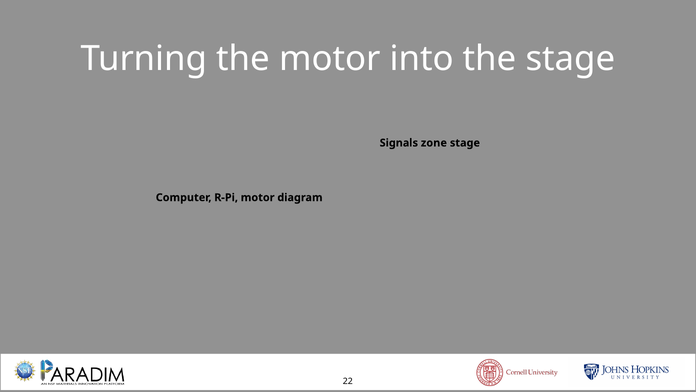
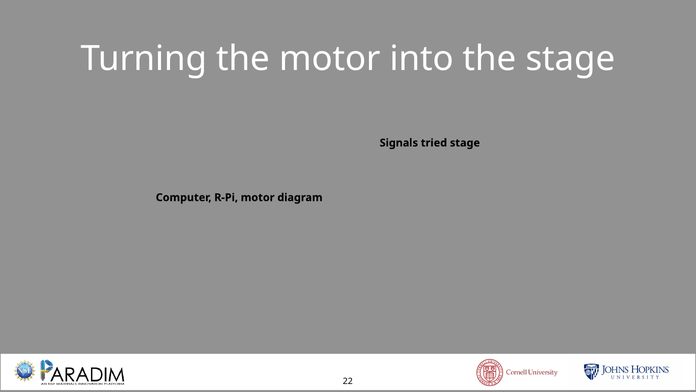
zone: zone -> tried
